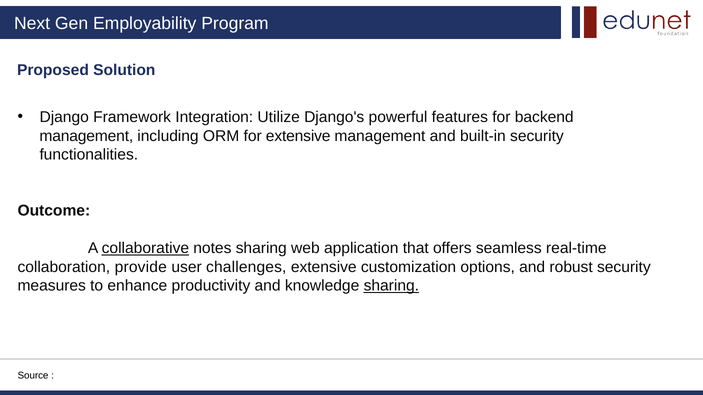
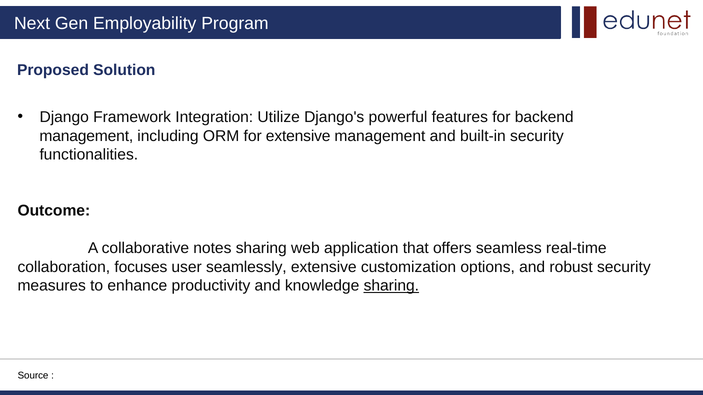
collaborative underline: present -> none
provide: provide -> focuses
challenges: challenges -> seamlessly
